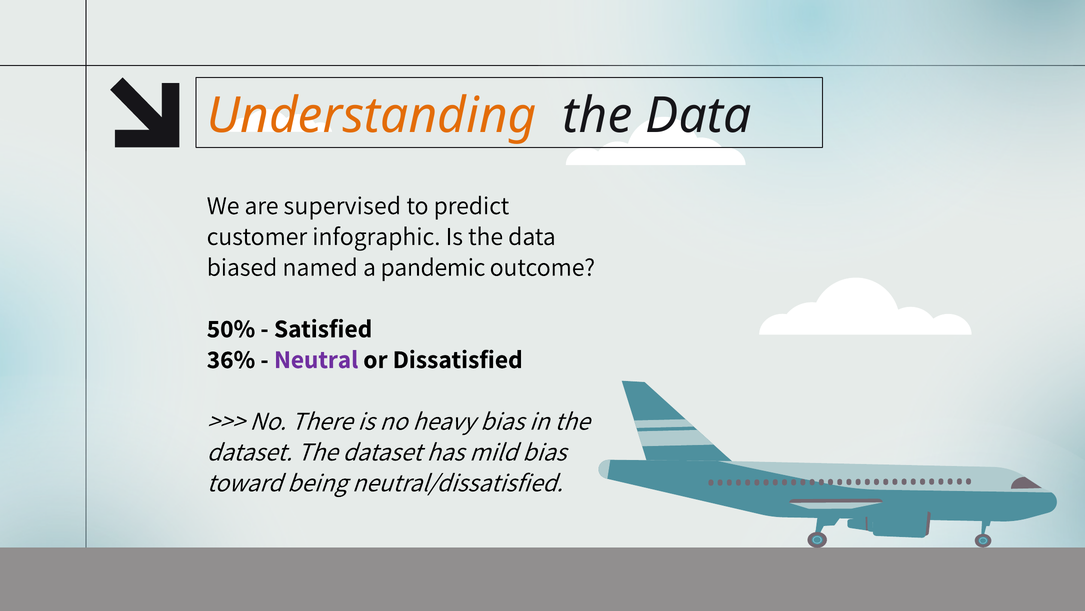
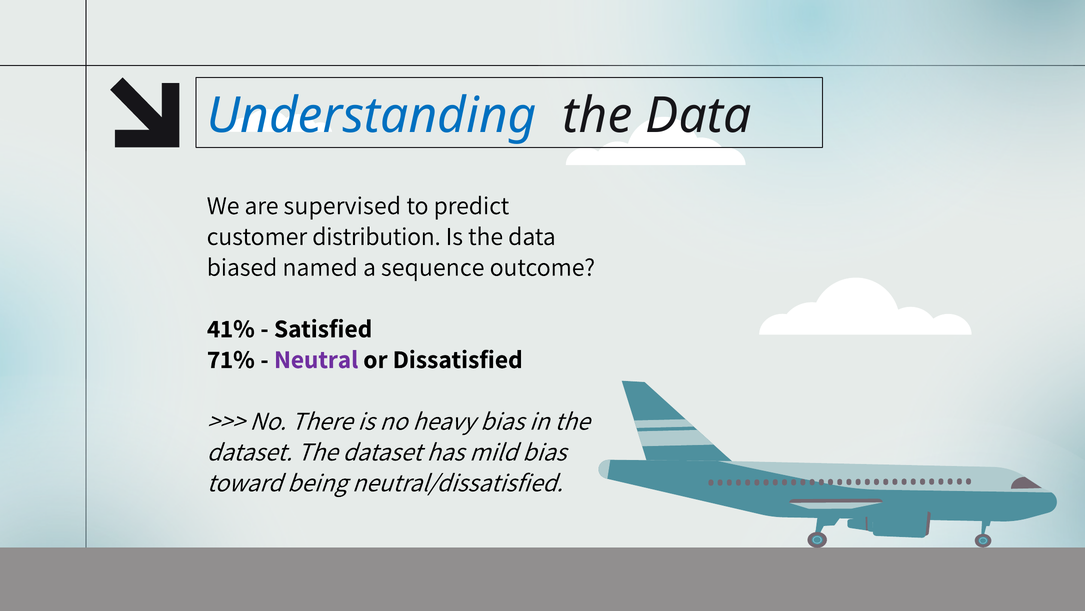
Understanding colour: orange -> blue
infographic: infographic -> distribution
pandemic: pandemic -> sequence
50%: 50% -> 41%
36%: 36% -> 71%
